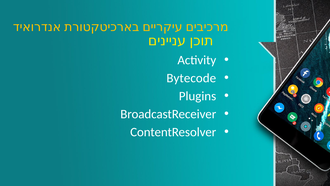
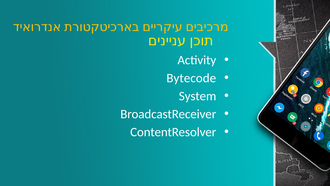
Plugins: Plugins -> System
